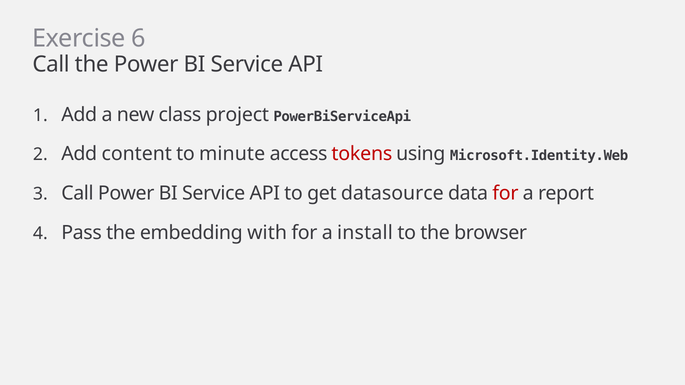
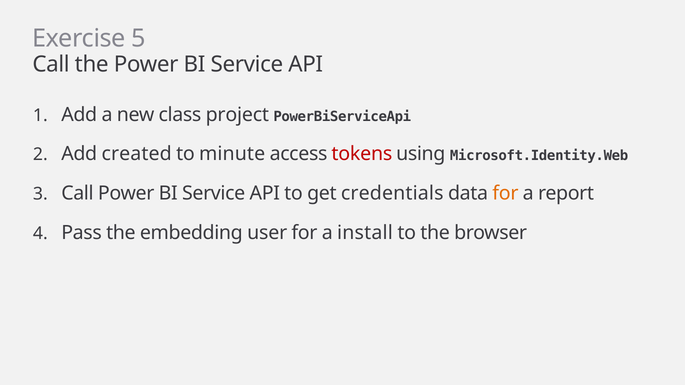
6: 6 -> 5
content: content -> created
datasource: datasource -> credentials
for at (505, 194) colour: red -> orange
with: with -> user
